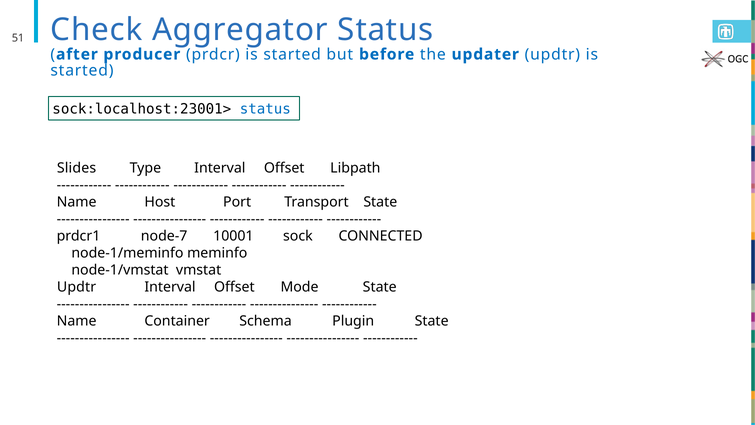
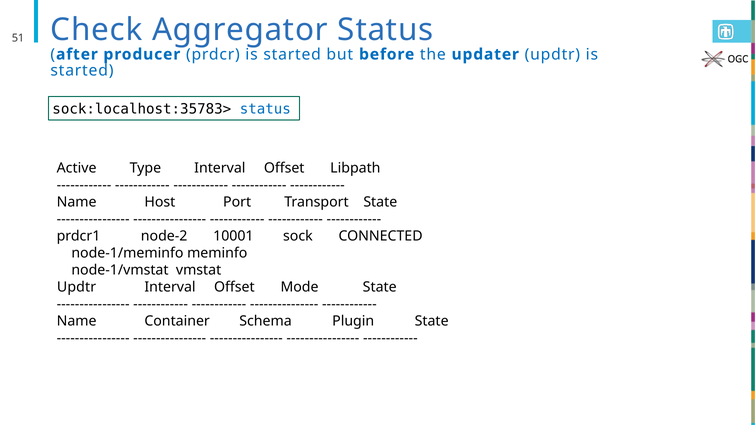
sock:localhost:23001>: sock:localhost:23001> -> sock:localhost:35783>
Slides: Slides -> Active
node-7: node-7 -> node-2
